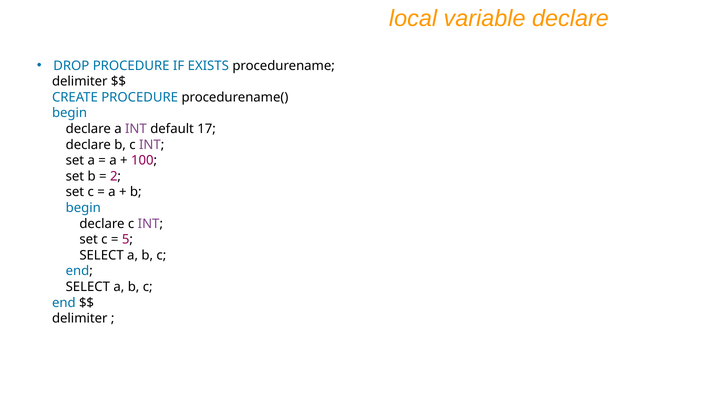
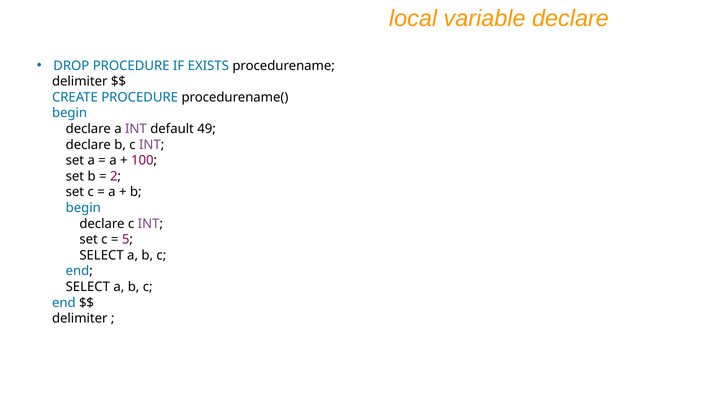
17: 17 -> 49
